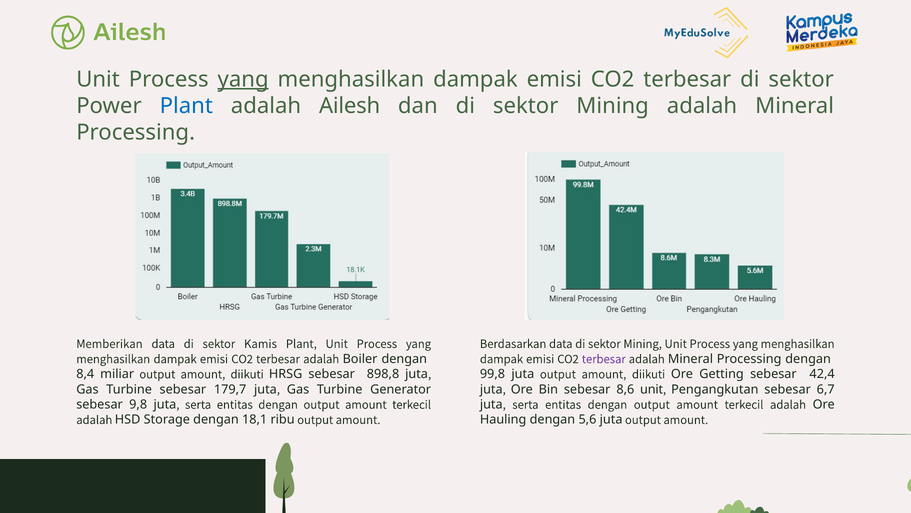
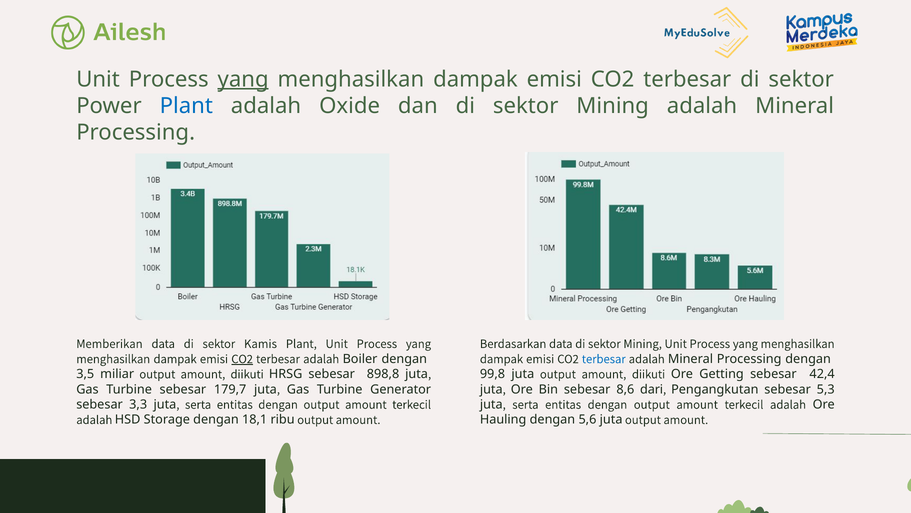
Ailesh: Ailesh -> Oxide
CO2 at (242, 359) underline: none -> present
terbesar at (604, 359) colour: purple -> blue
8,4: 8,4 -> 3,5
8,6 unit: unit -> dari
6,7: 6,7 -> 5,3
9,8: 9,8 -> 3,3
